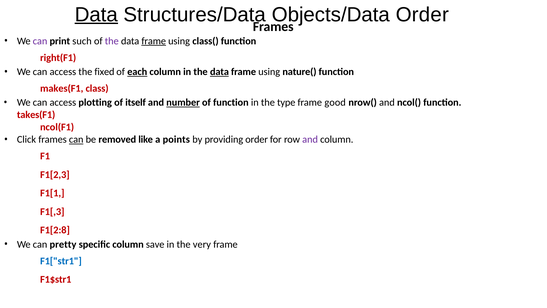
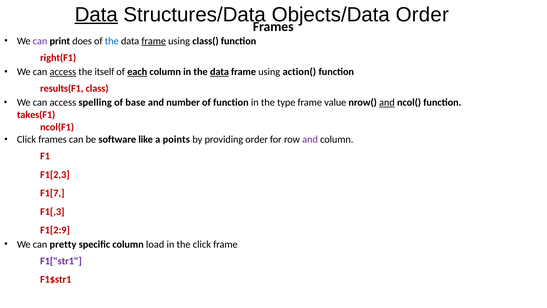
such: such -> does
the at (112, 41) colour: purple -> blue
access at (63, 72) underline: none -> present
fixed: fixed -> itself
nature(: nature( -> action(
makes(F1: makes(F1 -> results(F1
plotting: plotting -> spelling
itself: itself -> base
number underline: present -> none
good: good -> value
and at (387, 102) underline: none -> present
can at (76, 139) underline: present -> none
removed: removed -> software
F1[1: F1[1 -> F1[7
F1[2:8: F1[2:8 -> F1[2:9
save: save -> load
the very: very -> click
F1["str1 colour: blue -> purple
